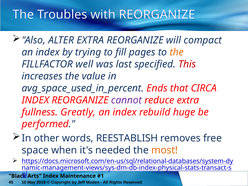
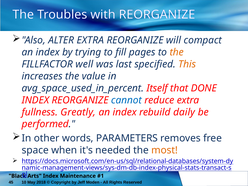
This colour: red -> orange
Ends: Ends -> Itself
CIRCA: CIRCA -> DONE
cannot colour: purple -> blue
huge: huge -> daily
REESTABLISH: REESTABLISH -> PARAMETERS
